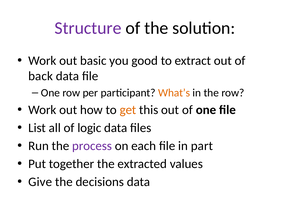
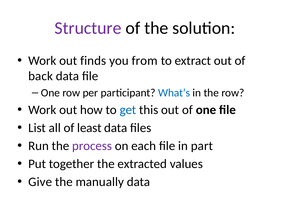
basic: basic -> finds
good: good -> from
What’s colour: orange -> blue
get colour: orange -> blue
logic: logic -> least
decisions: decisions -> manually
